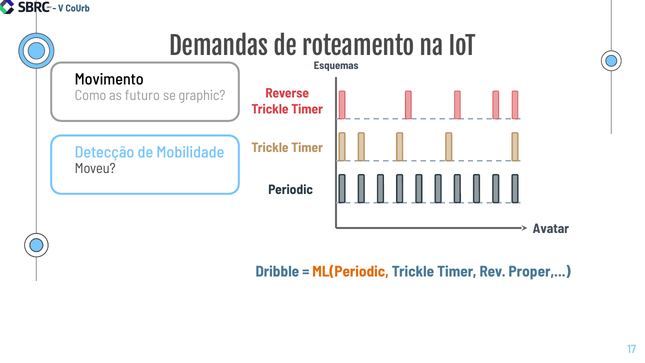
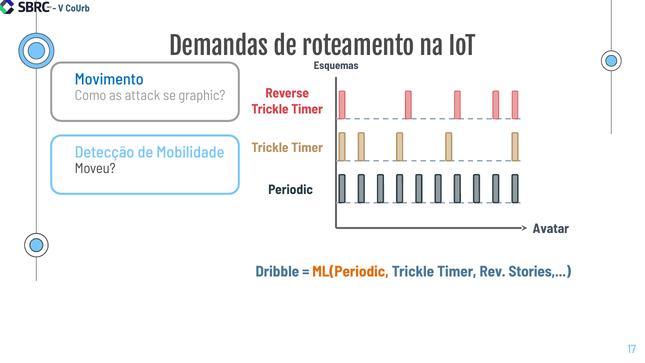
Movimento colour: black -> blue
futuro: futuro -> attack
Proper: Proper -> Stories
